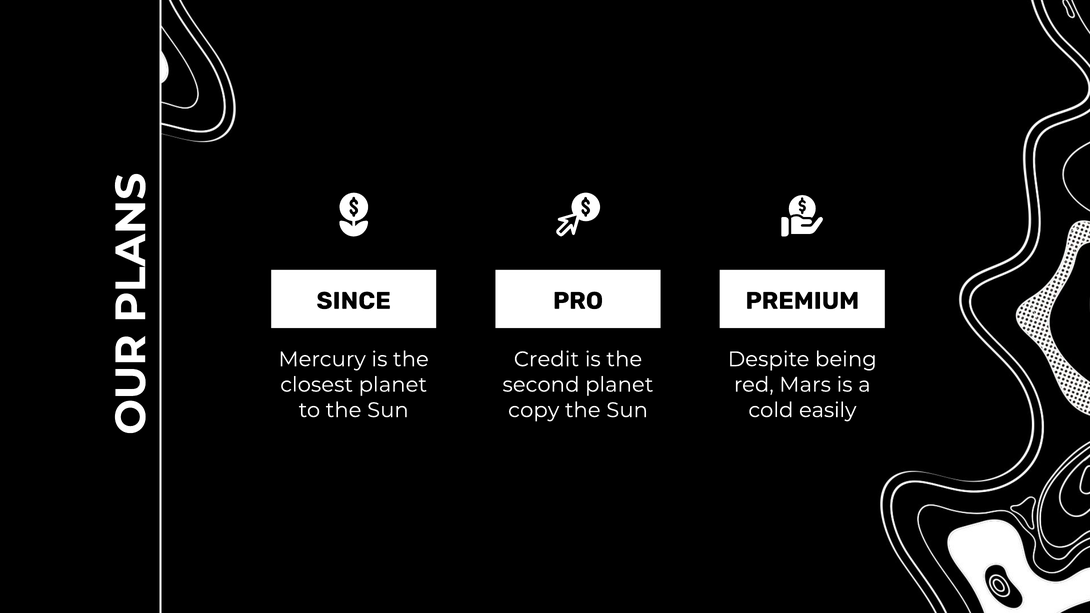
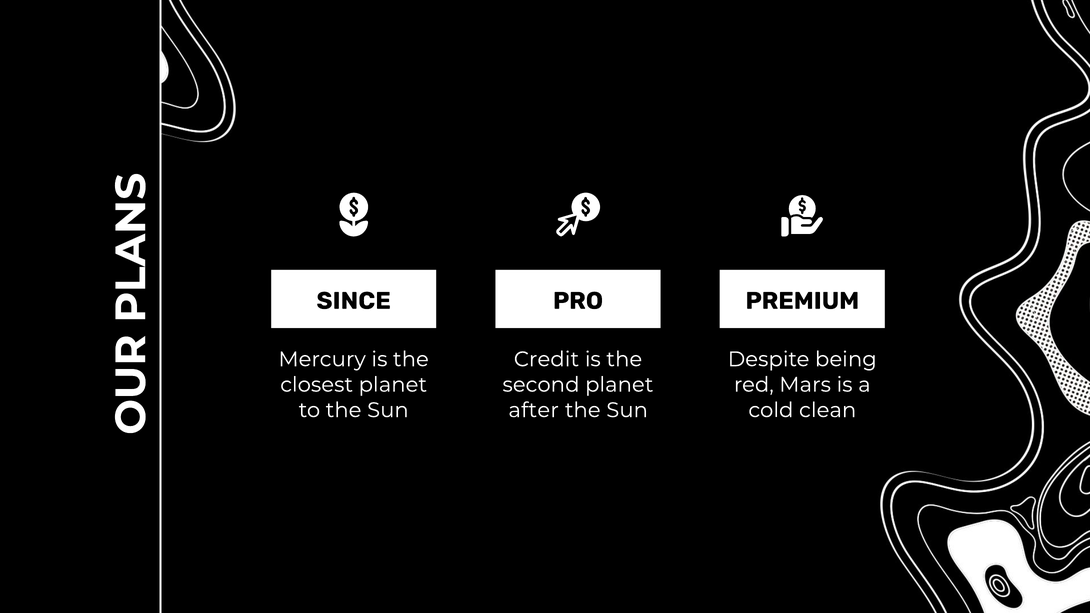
copy: copy -> after
easily: easily -> clean
